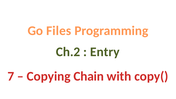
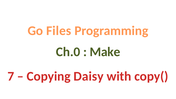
Ch.2: Ch.2 -> Ch.0
Entry: Entry -> Make
Chain: Chain -> Daisy
